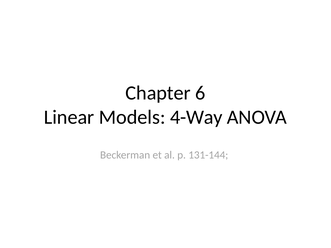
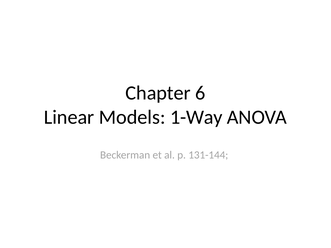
4-Way: 4-Way -> 1-Way
